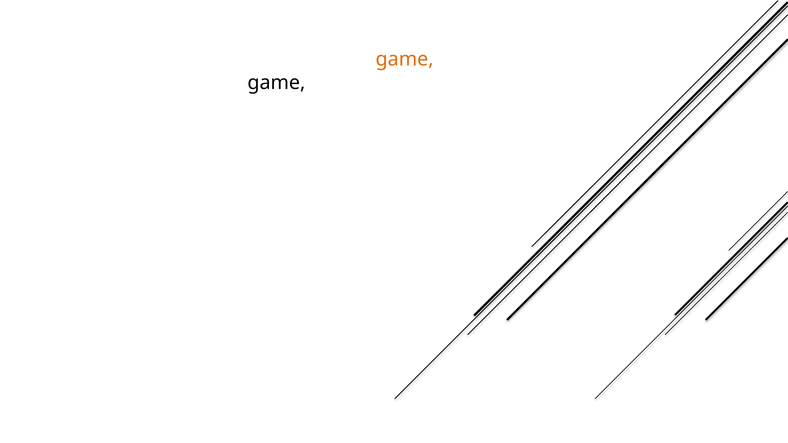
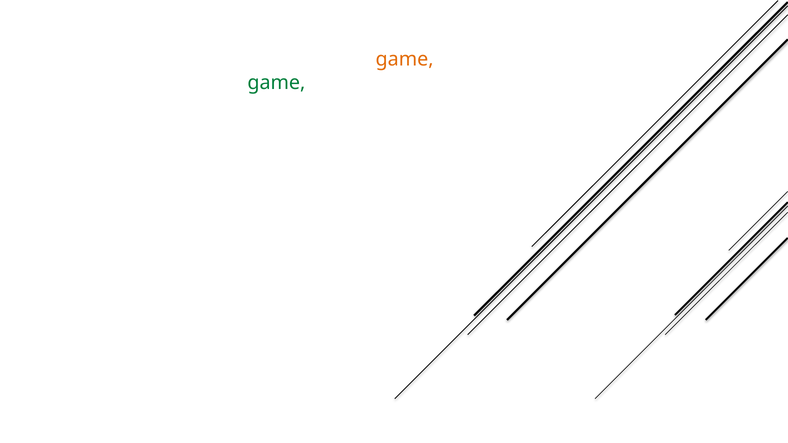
game at (276, 83) colour: black -> green
